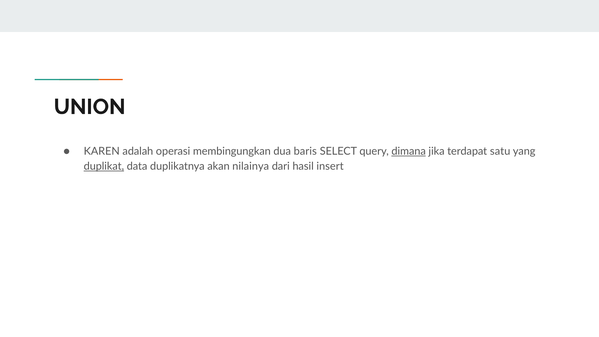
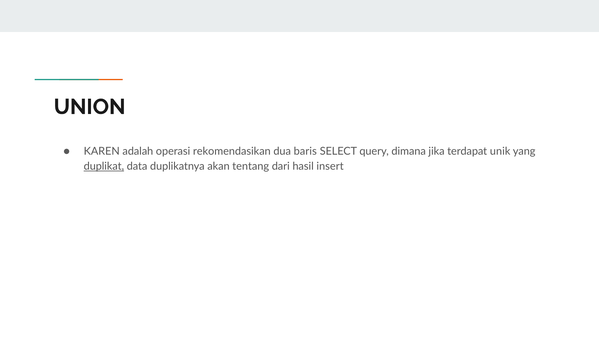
membingungkan: membingungkan -> rekomendasikan
dimana underline: present -> none
satu: satu -> unik
nilainya: nilainya -> tentang
